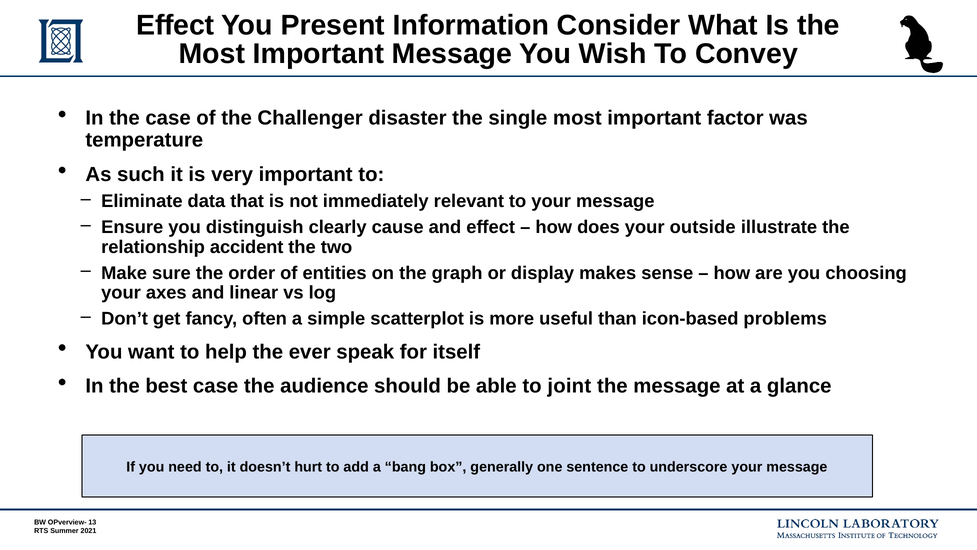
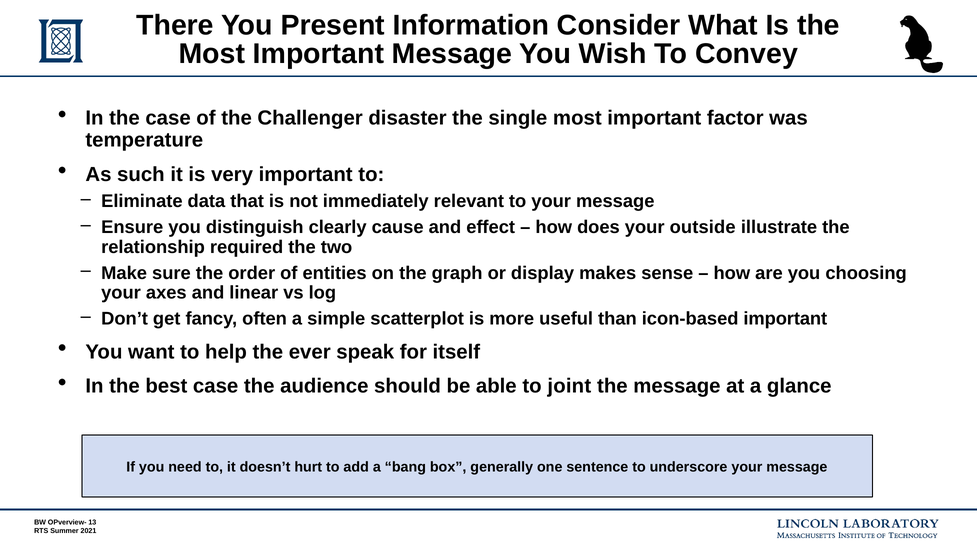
Effect at (175, 26): Effect -> There
accident: accident -> required
icon-based problems: problems -> important
